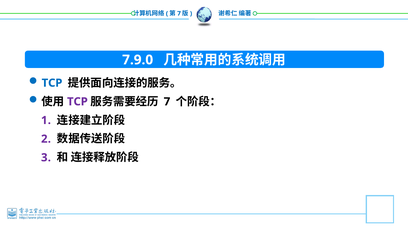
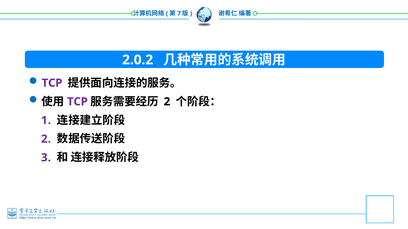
7.9.0: 7.9.0 -> 2.0.2
TCP at (52, 83) colour: blue -> purple
7 at (167, 102): 7 -> 2
